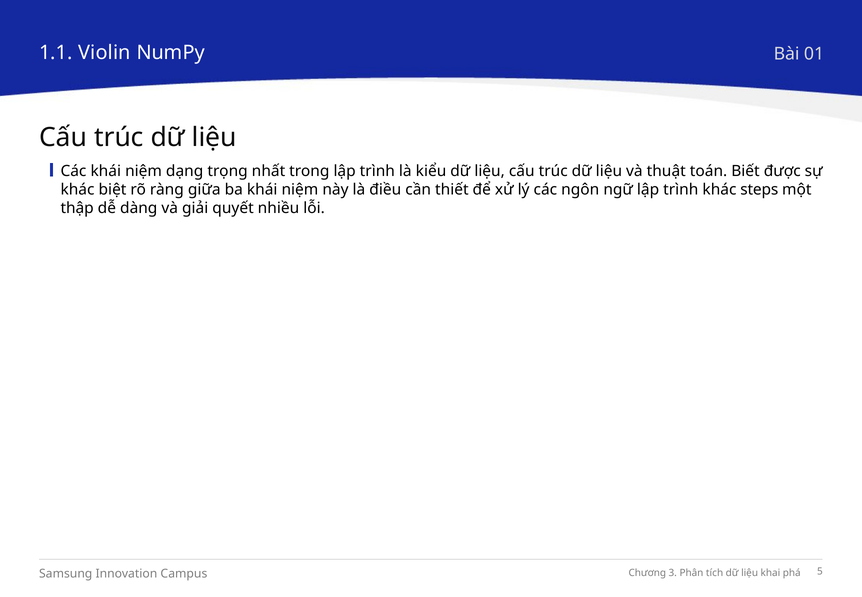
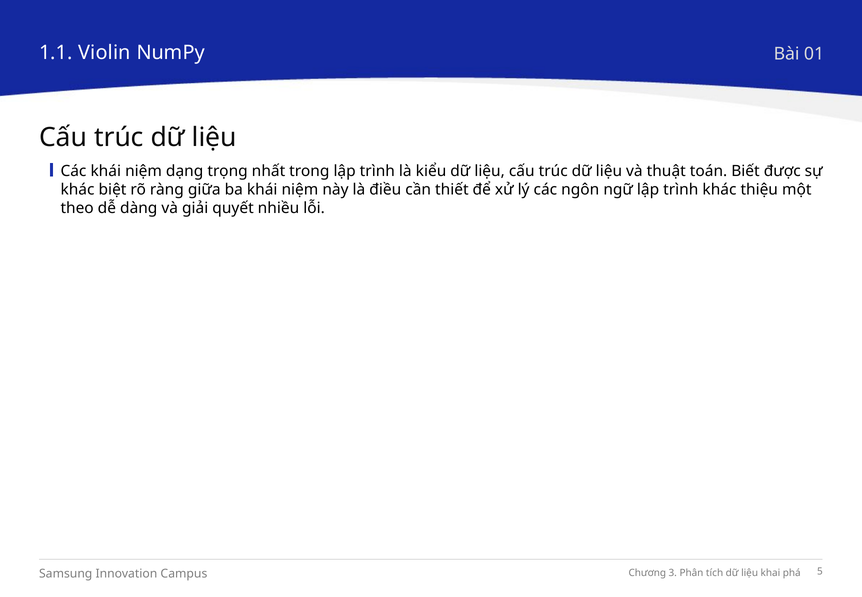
steps: steps -> thiệu
thập: thập -> theo
